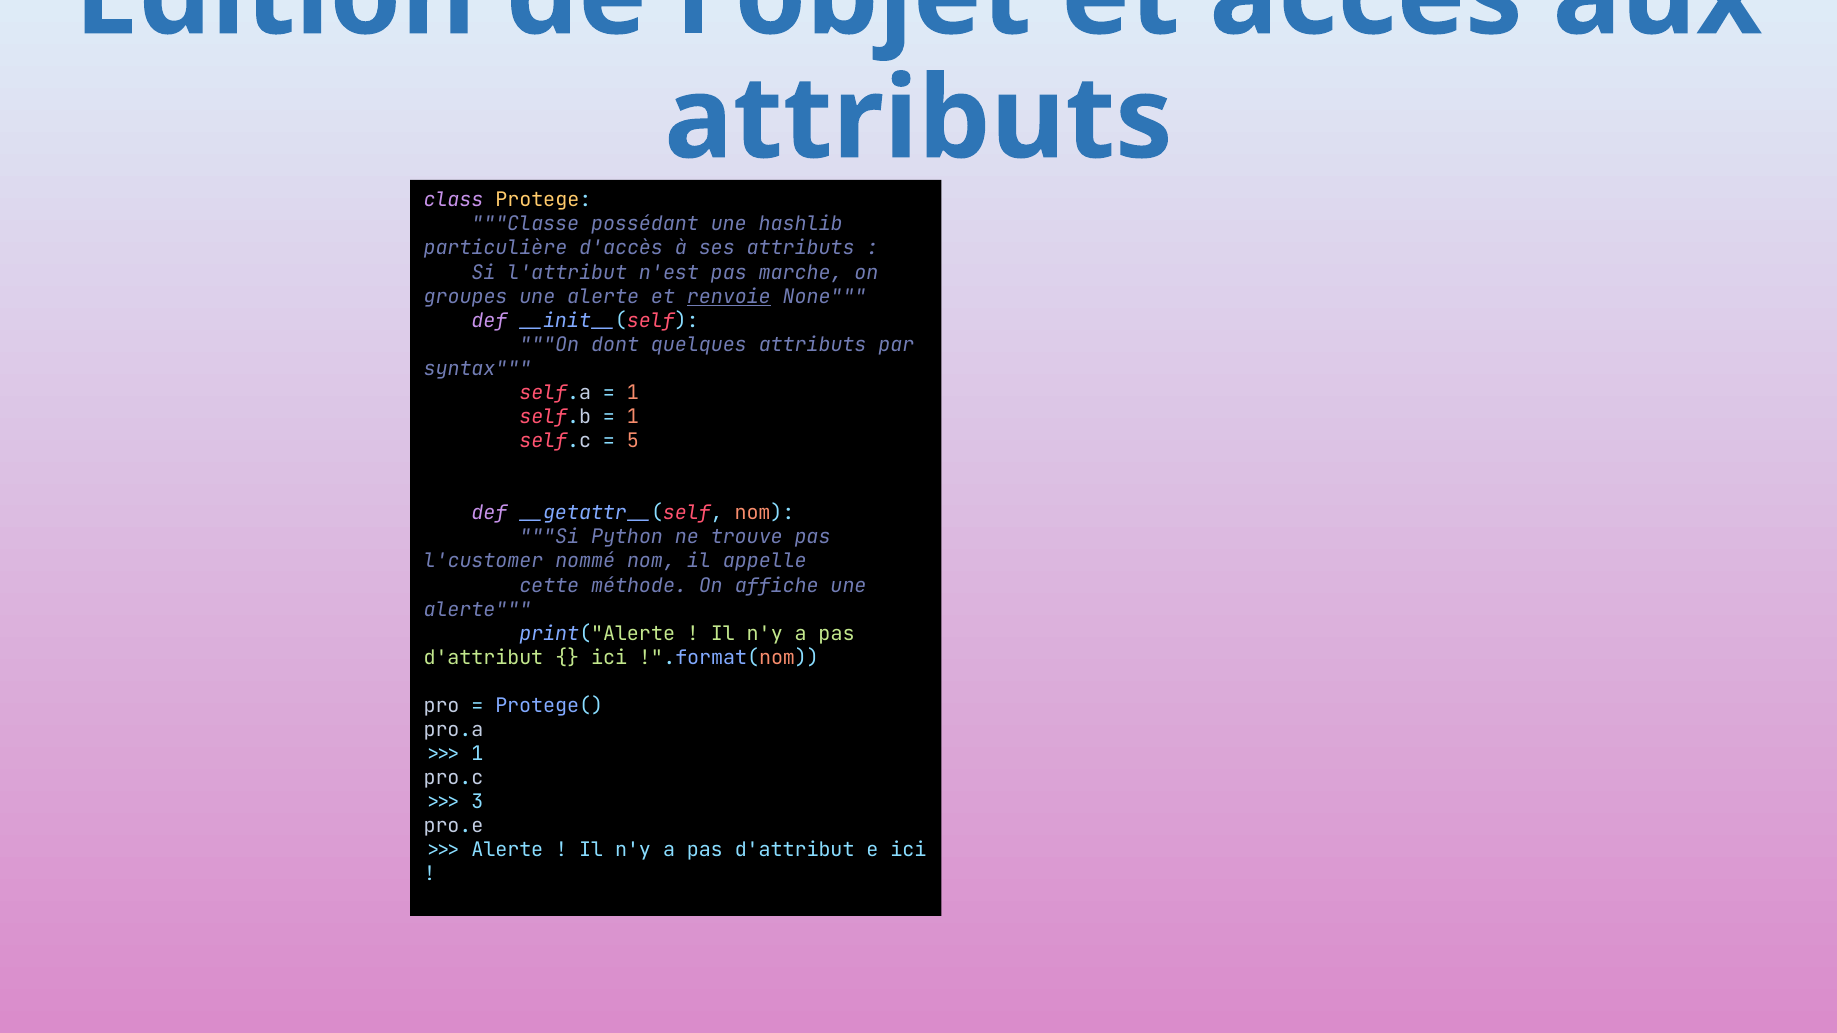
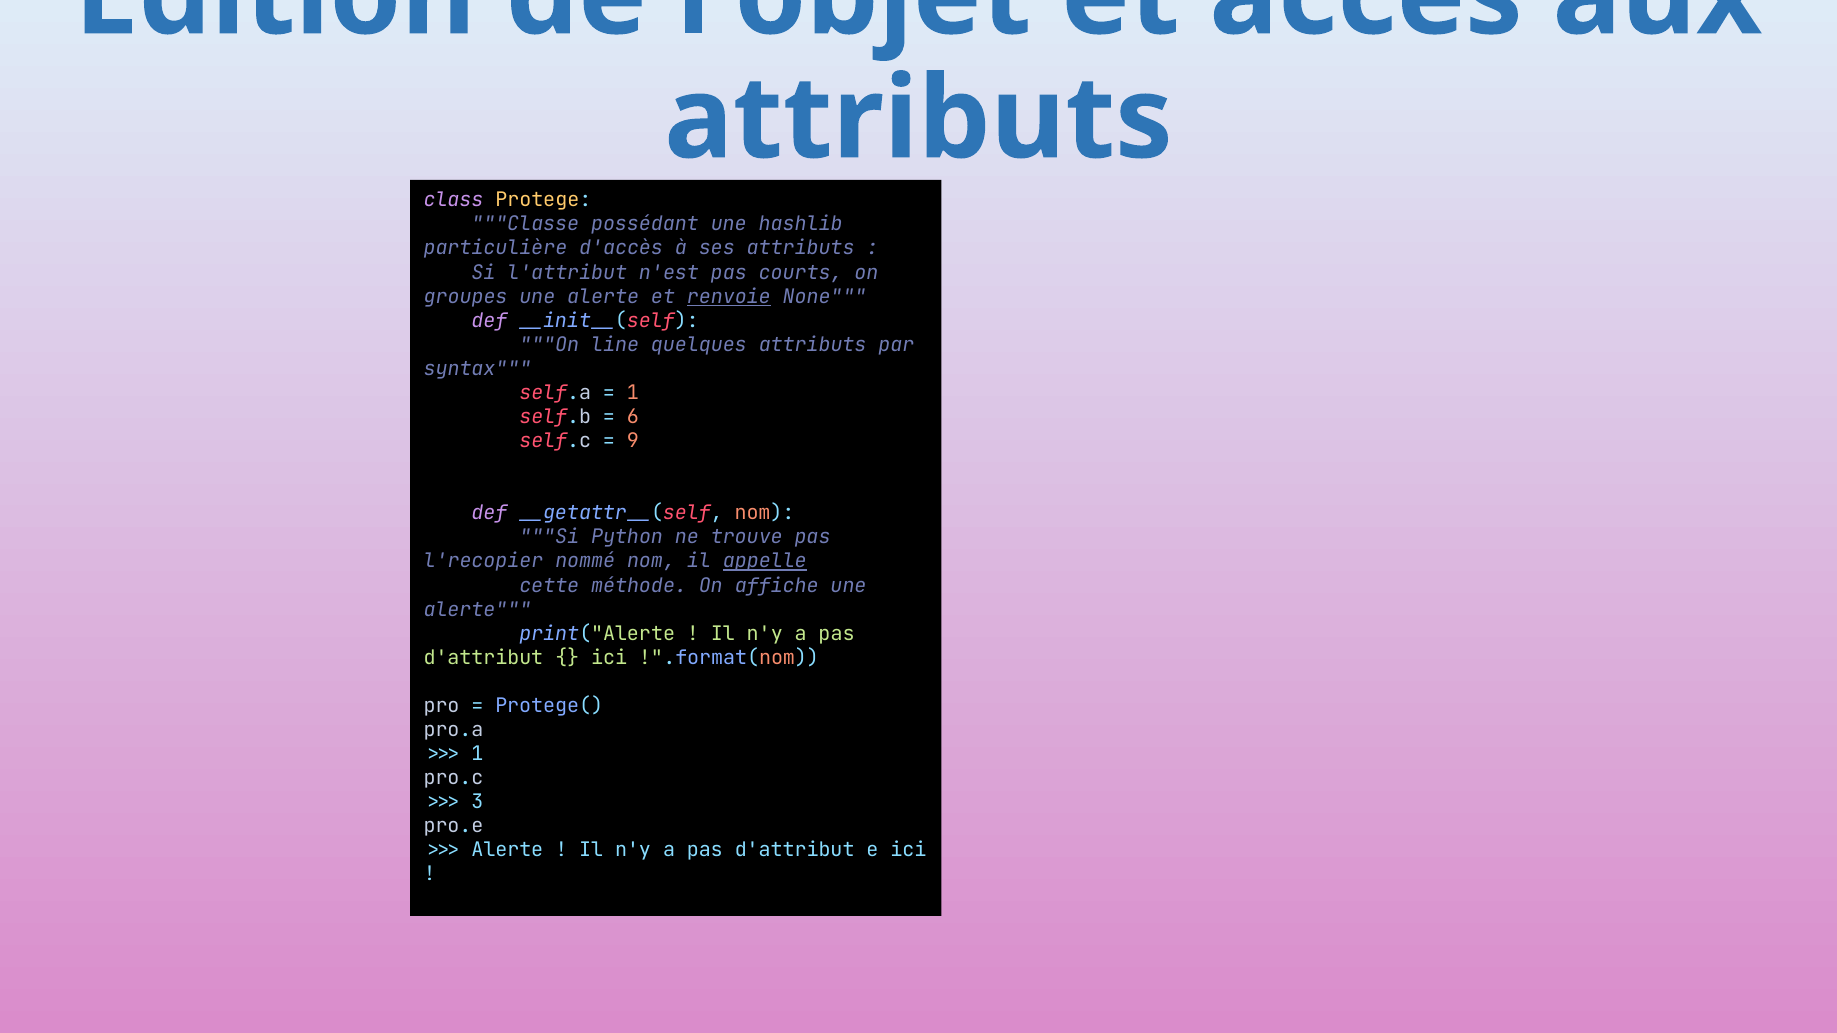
marche: marche -> courts
dont: dont -> line
1 at (633, 417): 1 -> 6
5: 5 -> 9
l'customer: l'customer -> l'recopier
appelle underline: none -> present
